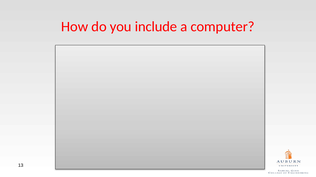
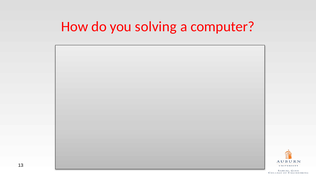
include: include -> solving
